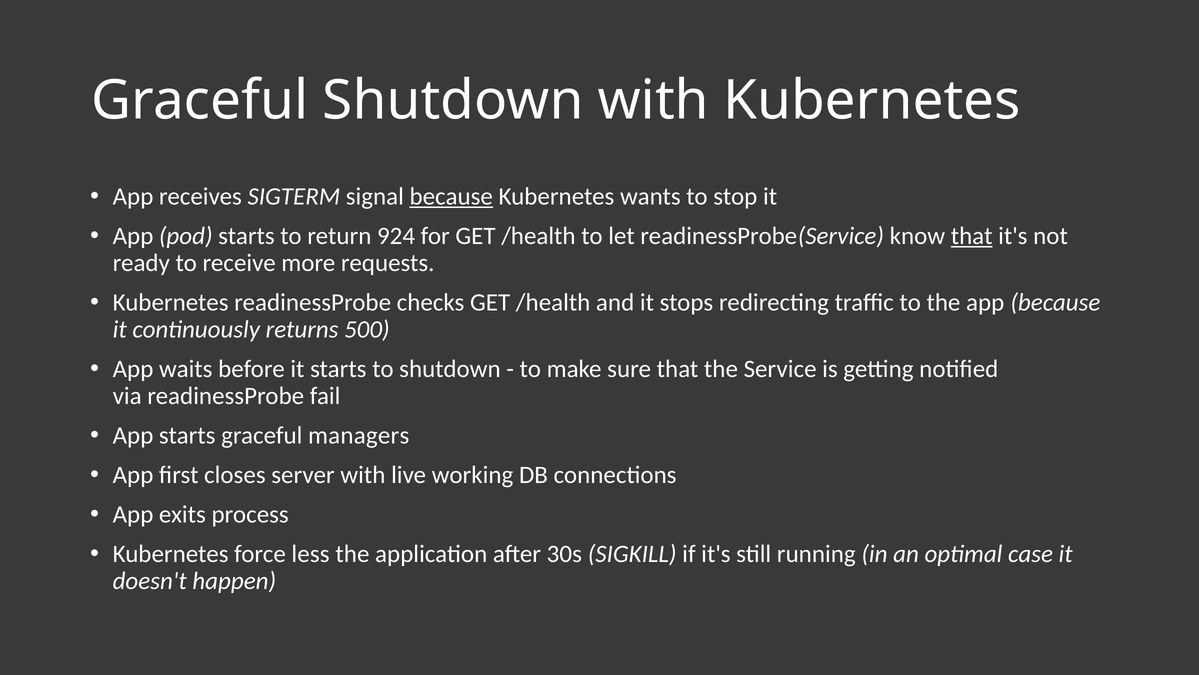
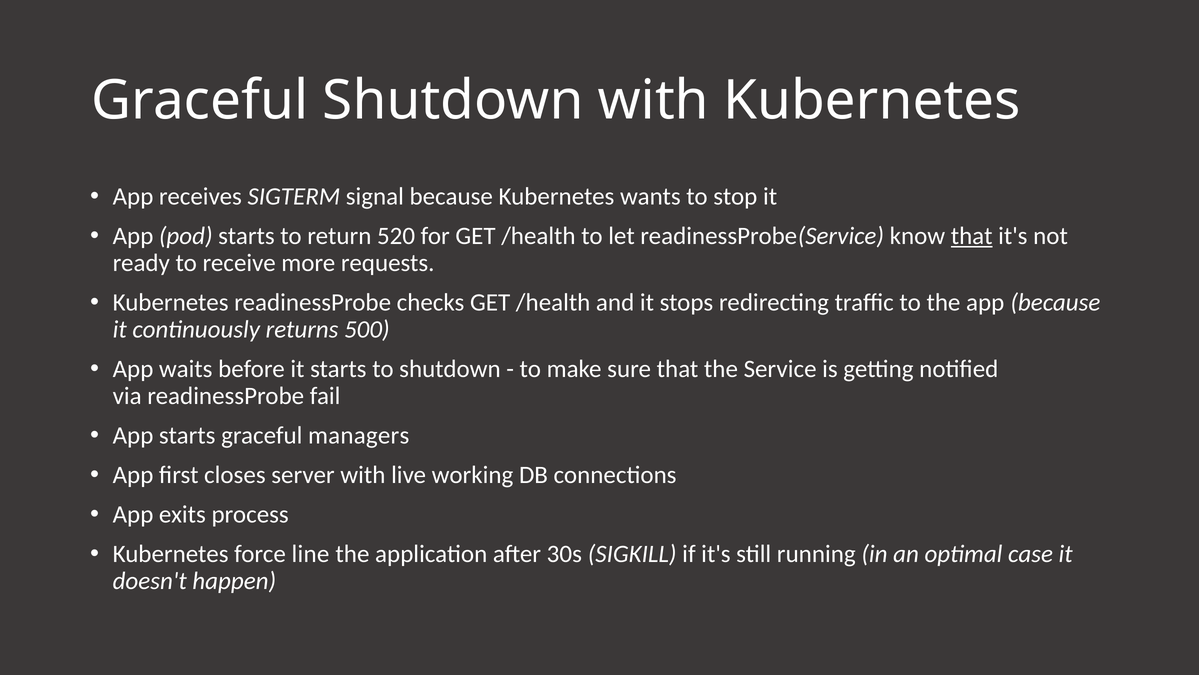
because at (451, 196) underline: present -> none
924: 924 -> 520
less: less -> line
